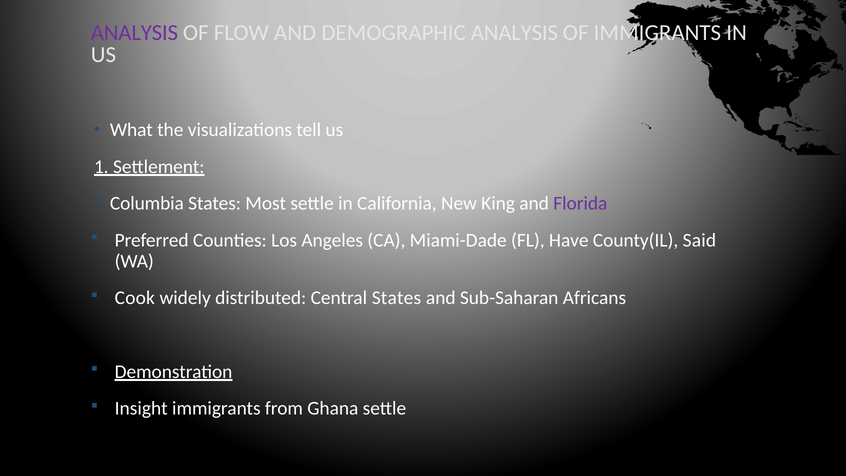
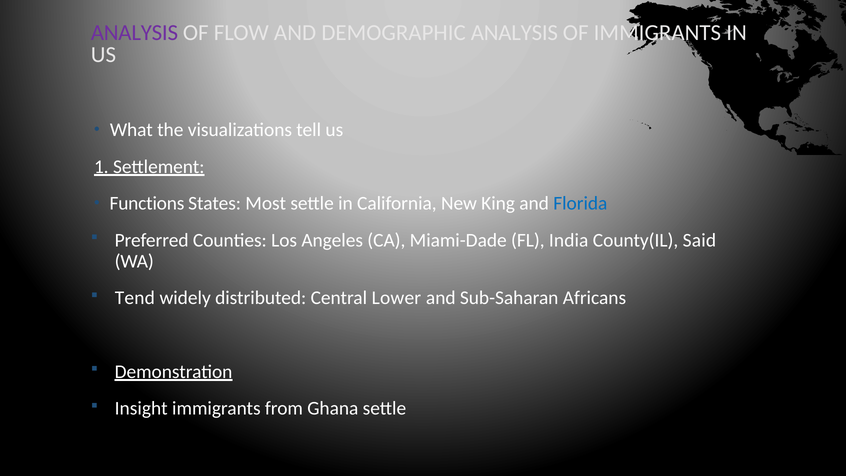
Columbia: Columbia -> Functions
Florida colour: purple -> blue
Have: Have -> India
Cook: Cook -> Tend
Central States: States -> Lower
